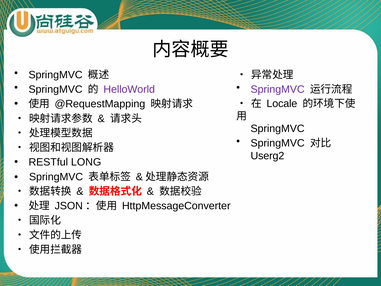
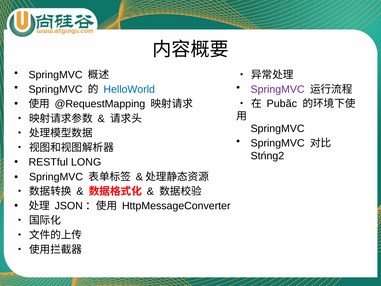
HelloWorld colour: purple -> blue
Locale: Locale -> Pubãc
Userg2: Userg2 -> Stńng2
